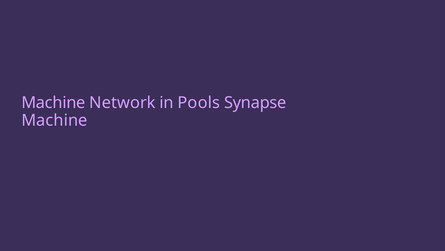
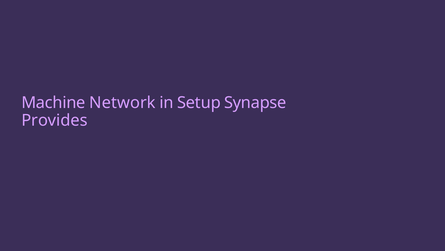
Pools: Pools -> Setup
Machine at (54, 120): Machine -> Provides
